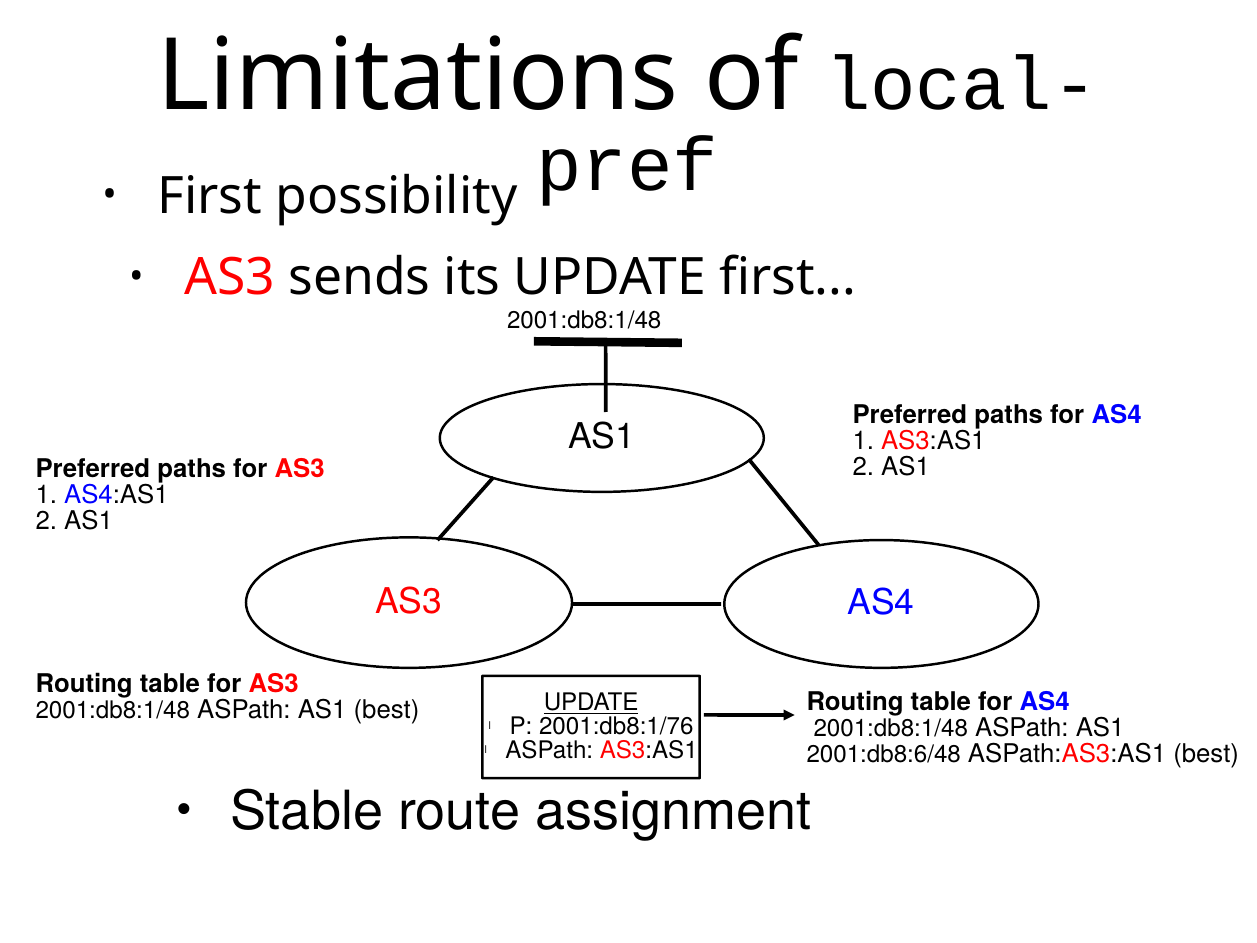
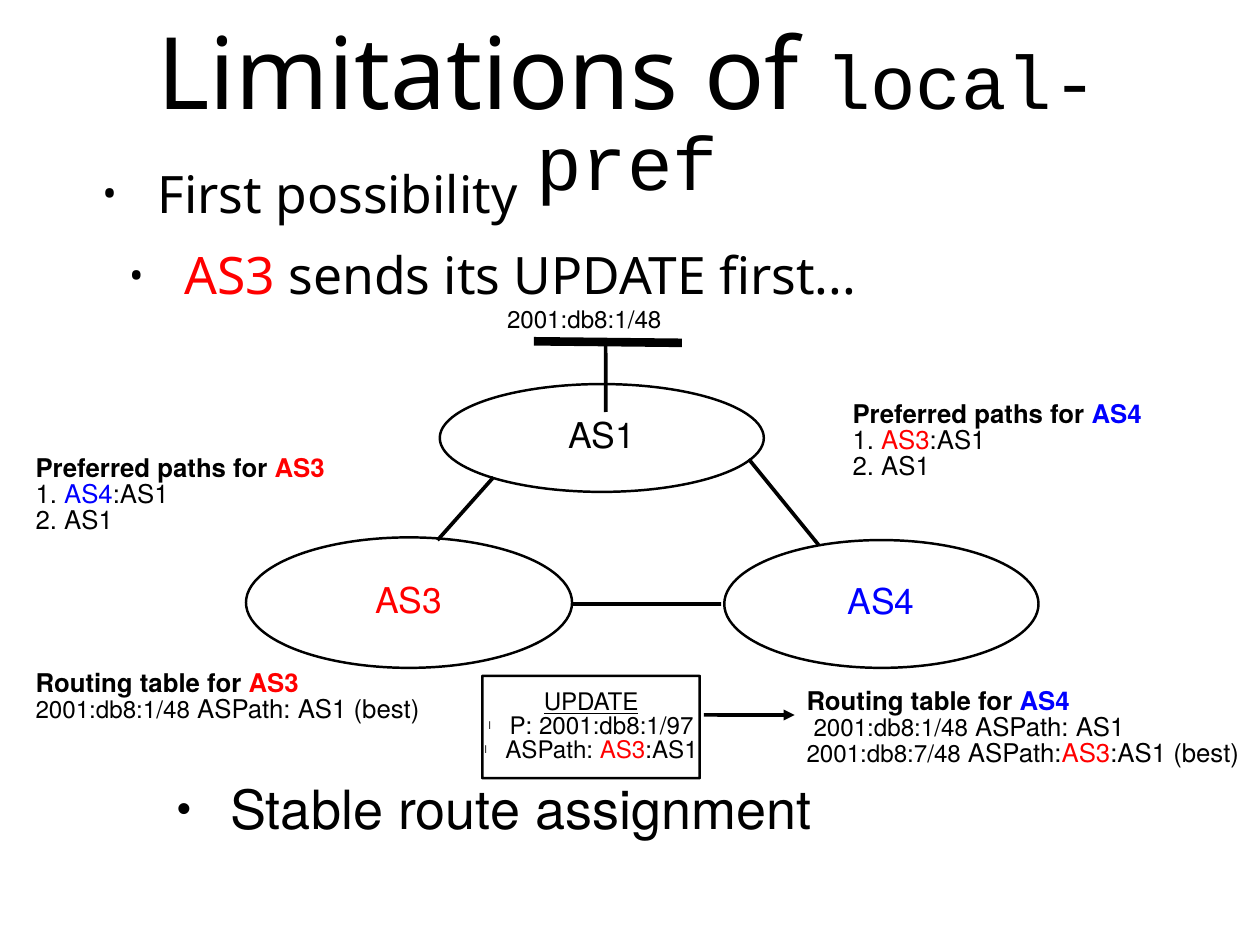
2001:db8:1/76: 2001:db8:1/76 -> 2001:db8:1/97
2001:db8:6/48: 2001:db8:6/48 -> 2001:db8:7/48
